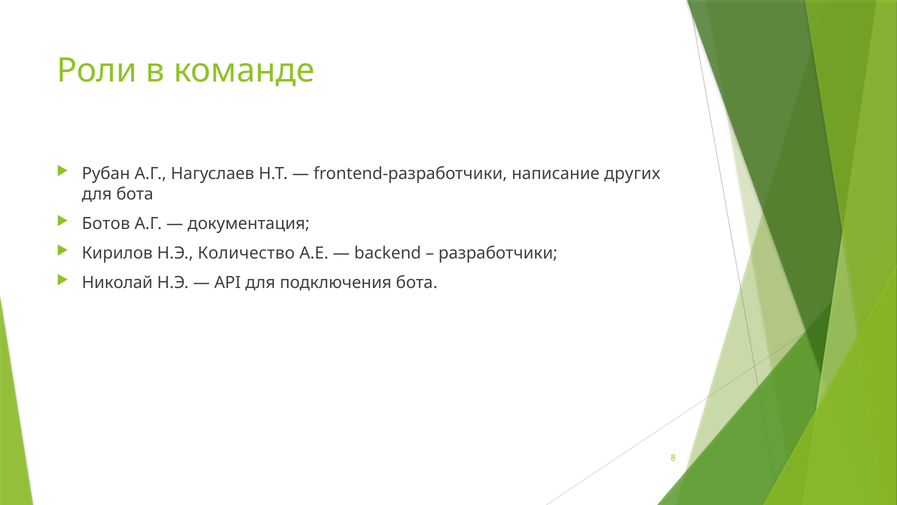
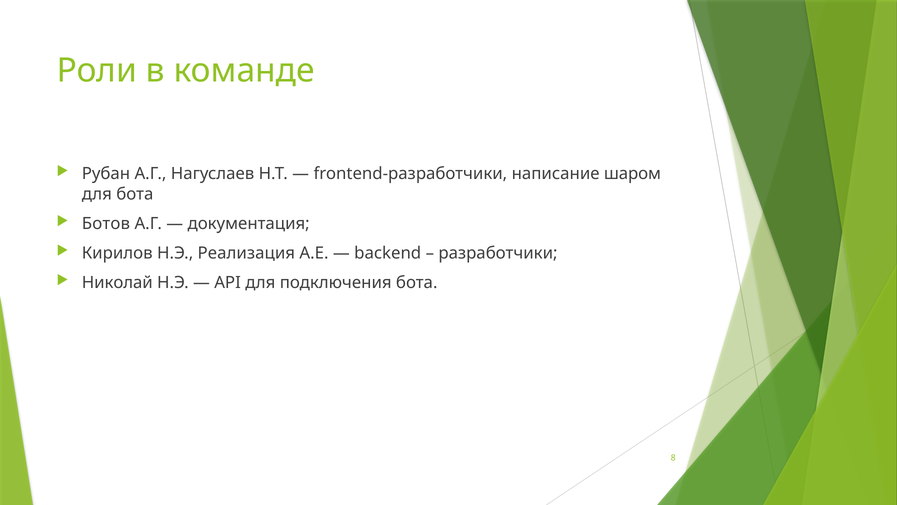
других: других -> шаром
Количество: Количество -> Реализация
